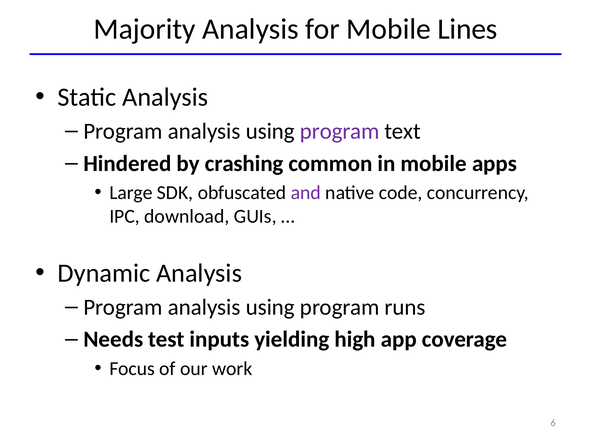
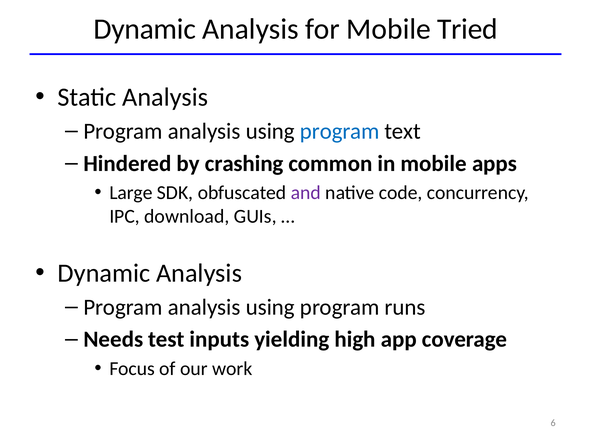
Majority at (145, 29): Majority -> Dynamic
Lines: Lines -> Tried
program at (340, 131) colour: purple -> blue
